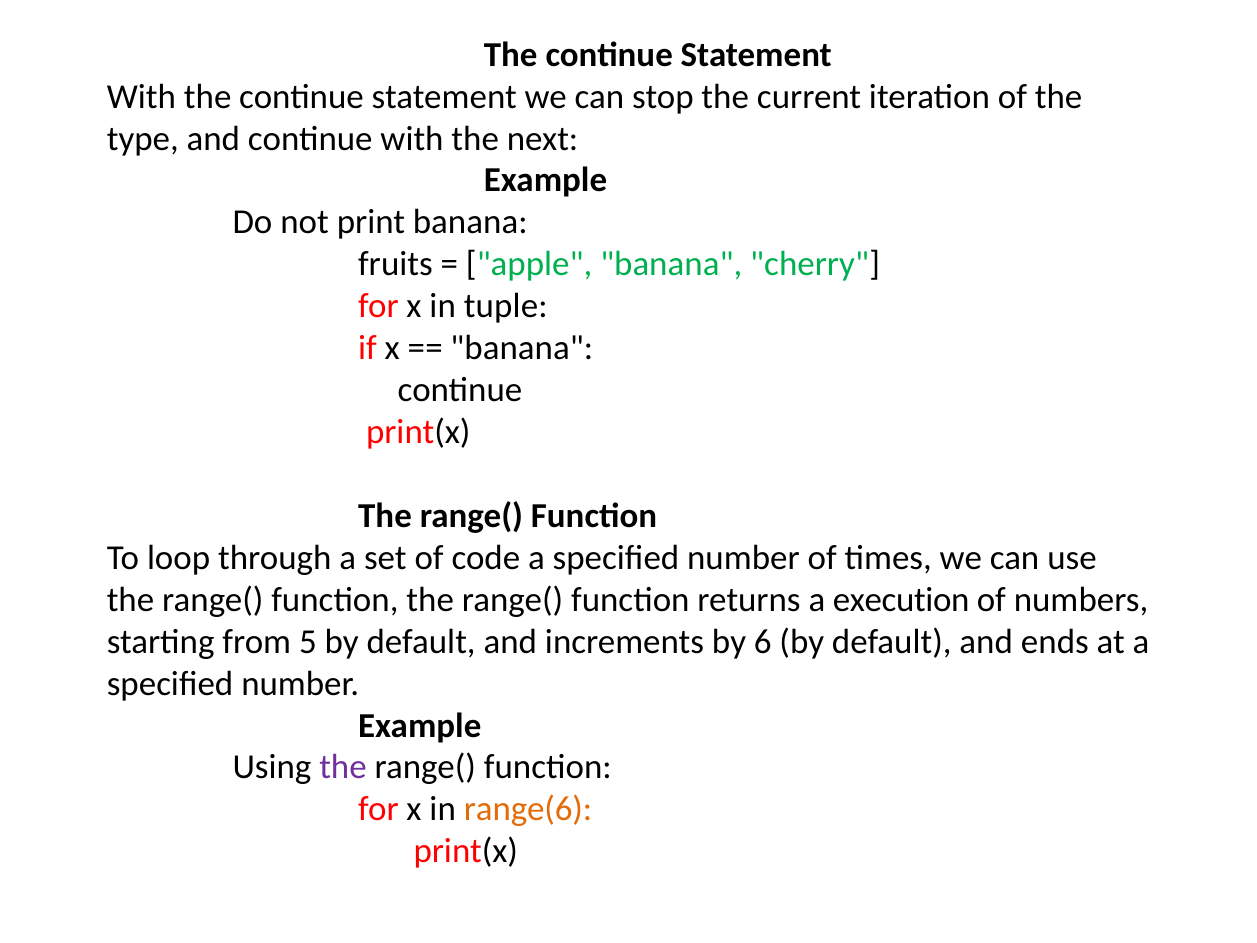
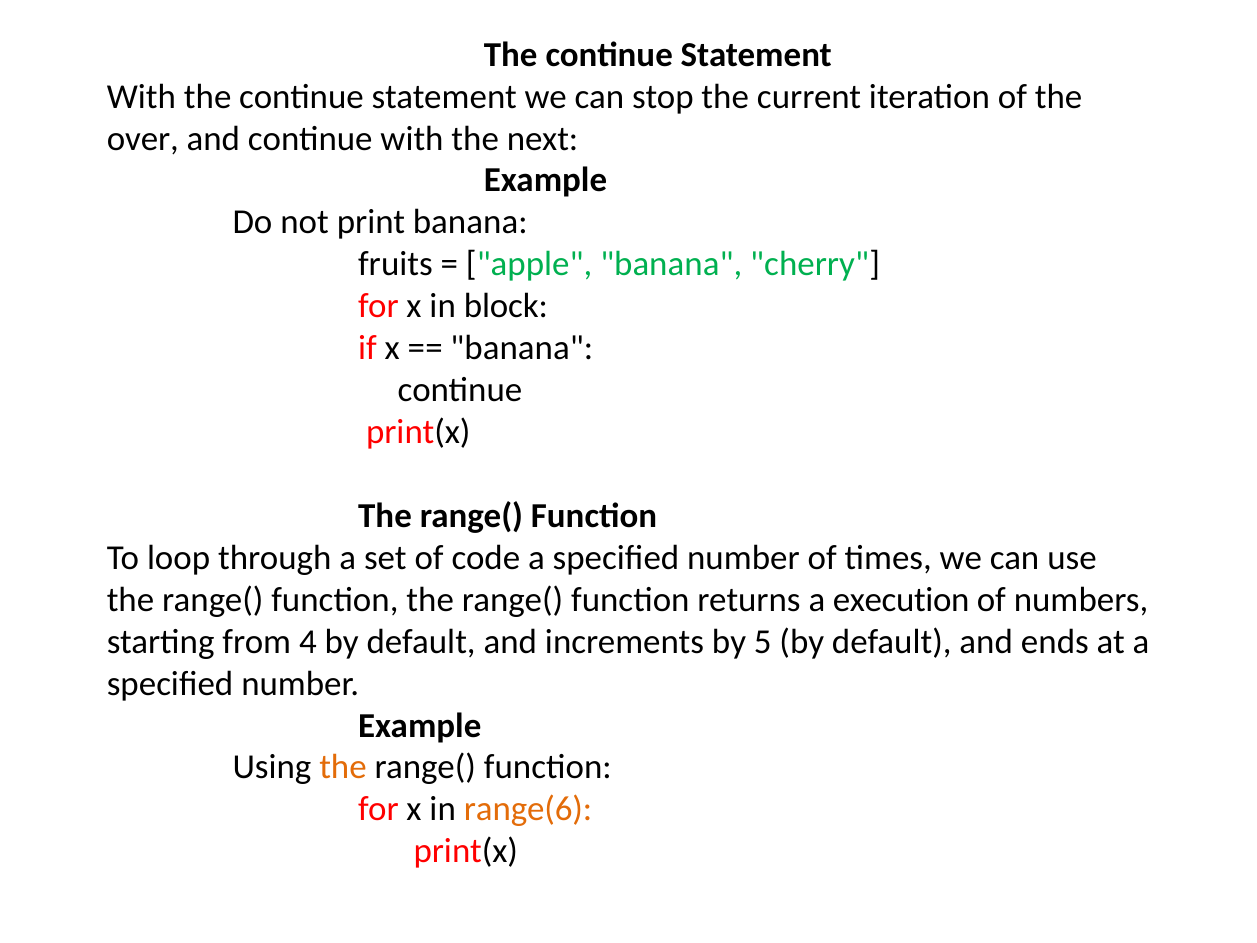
type: type -> over
tuple: tuple -> block
5: 5 -> 4
6: 6 -> 5
the at (343, 767) colour: purple -> orange
